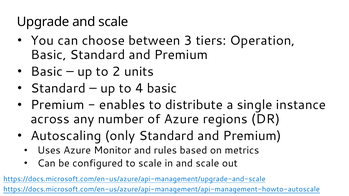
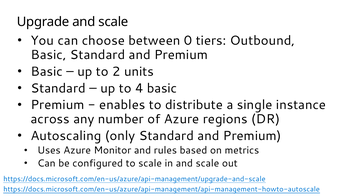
3: 3 -> 0
Operation: Operation -> Outbound
